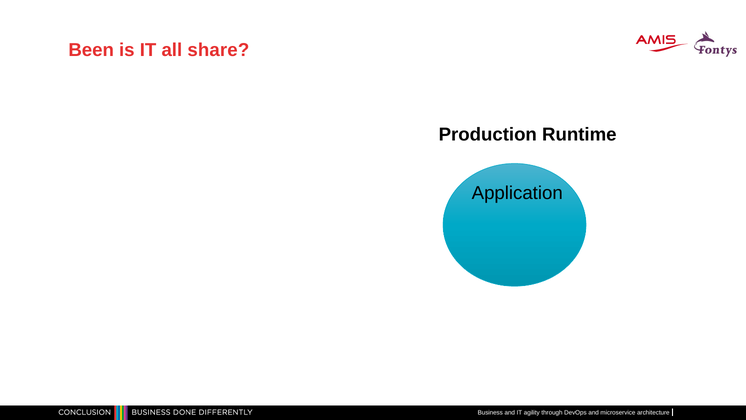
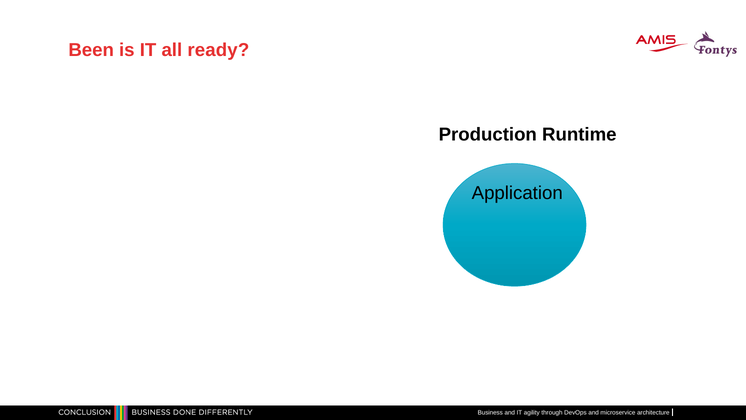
share: share -> ready
